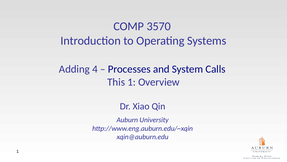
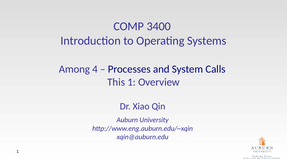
3570: 3570 -> 3400
Adding: Adding -> Among
